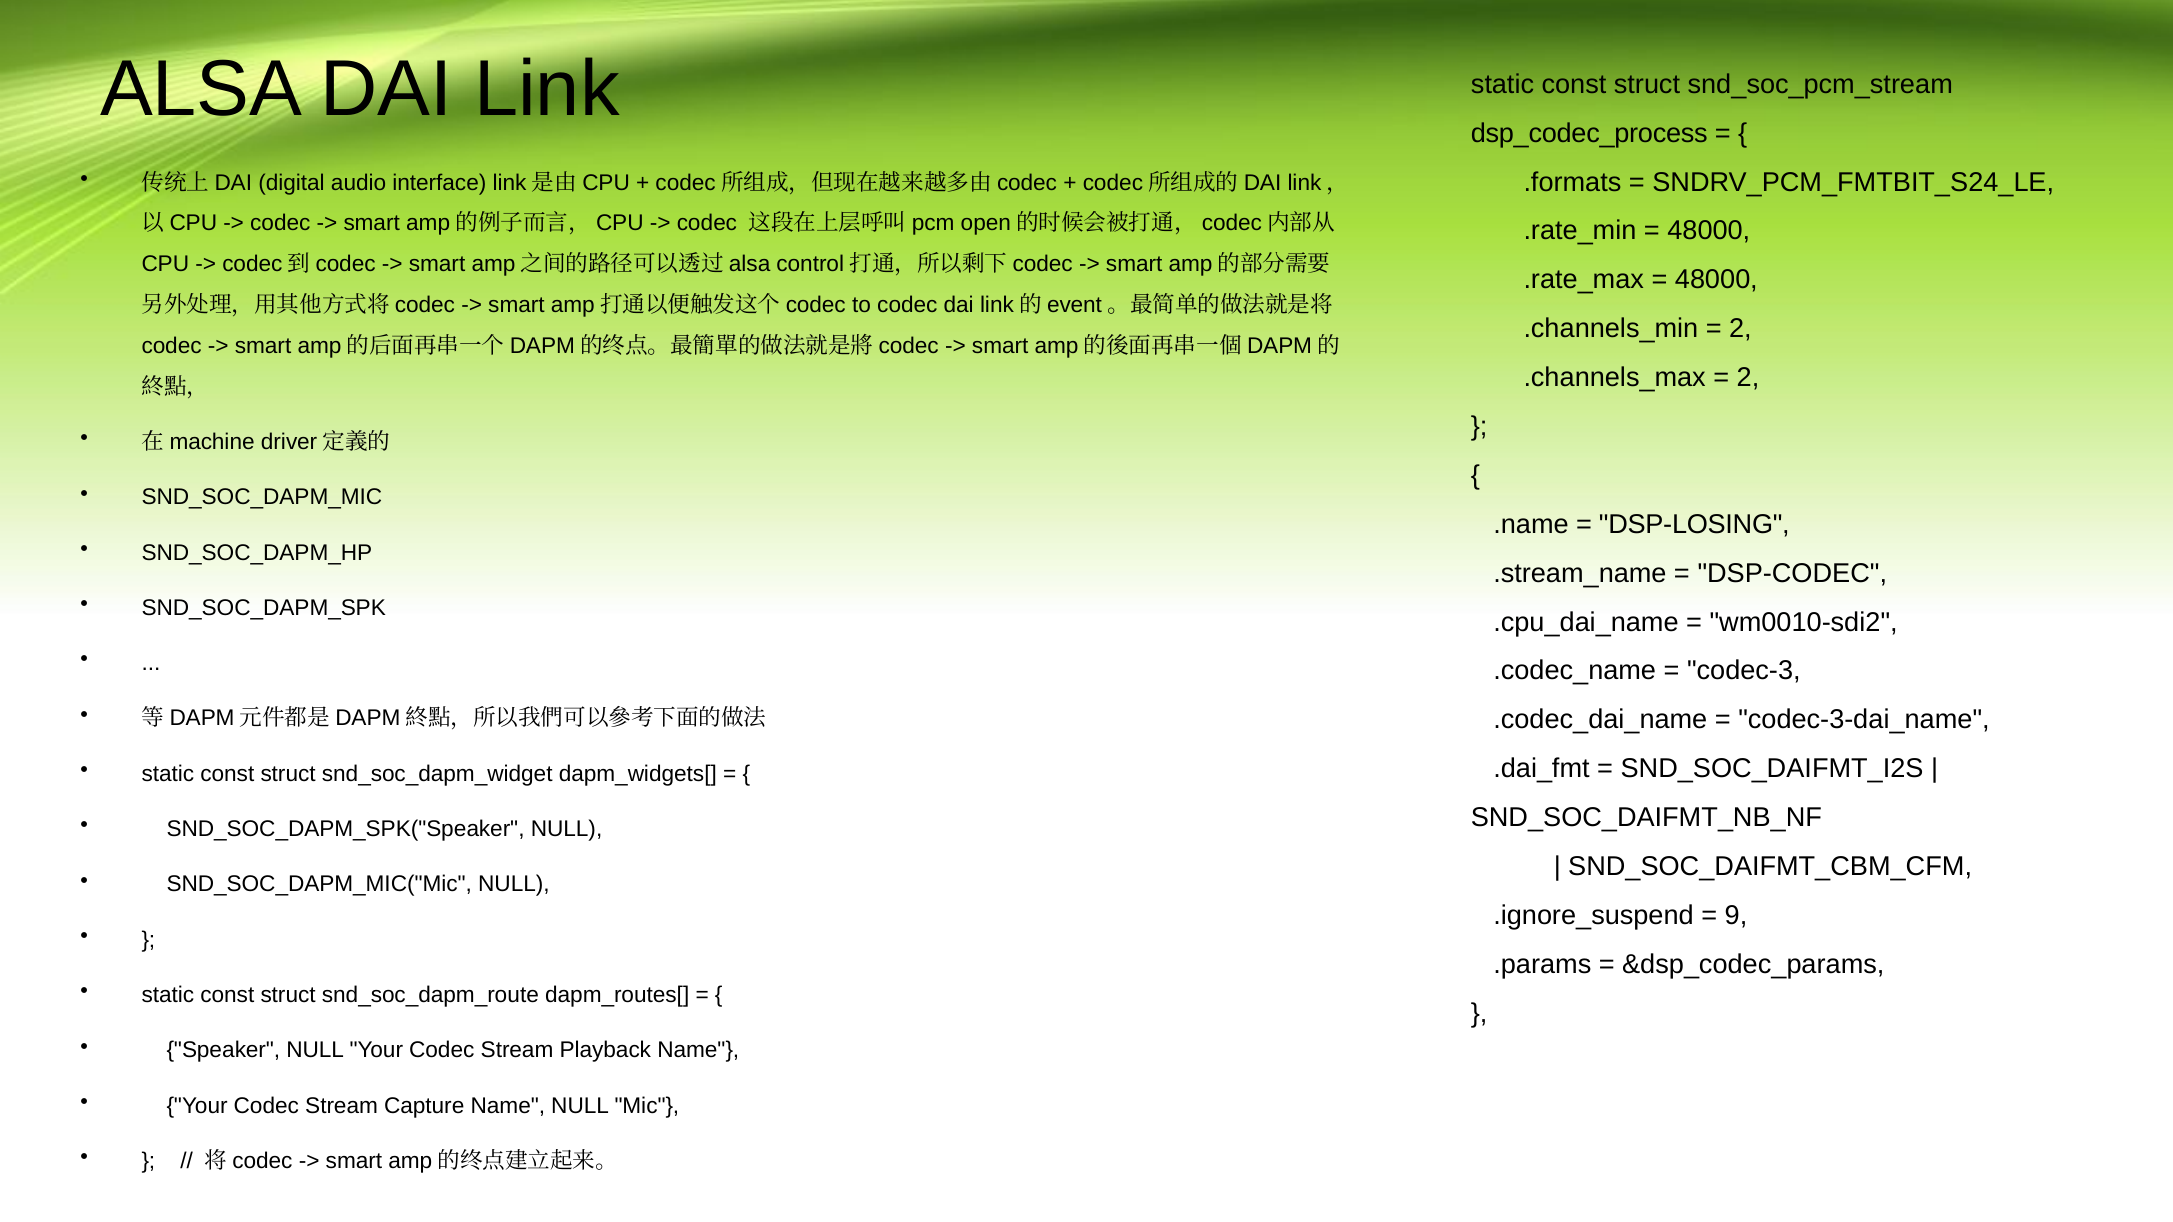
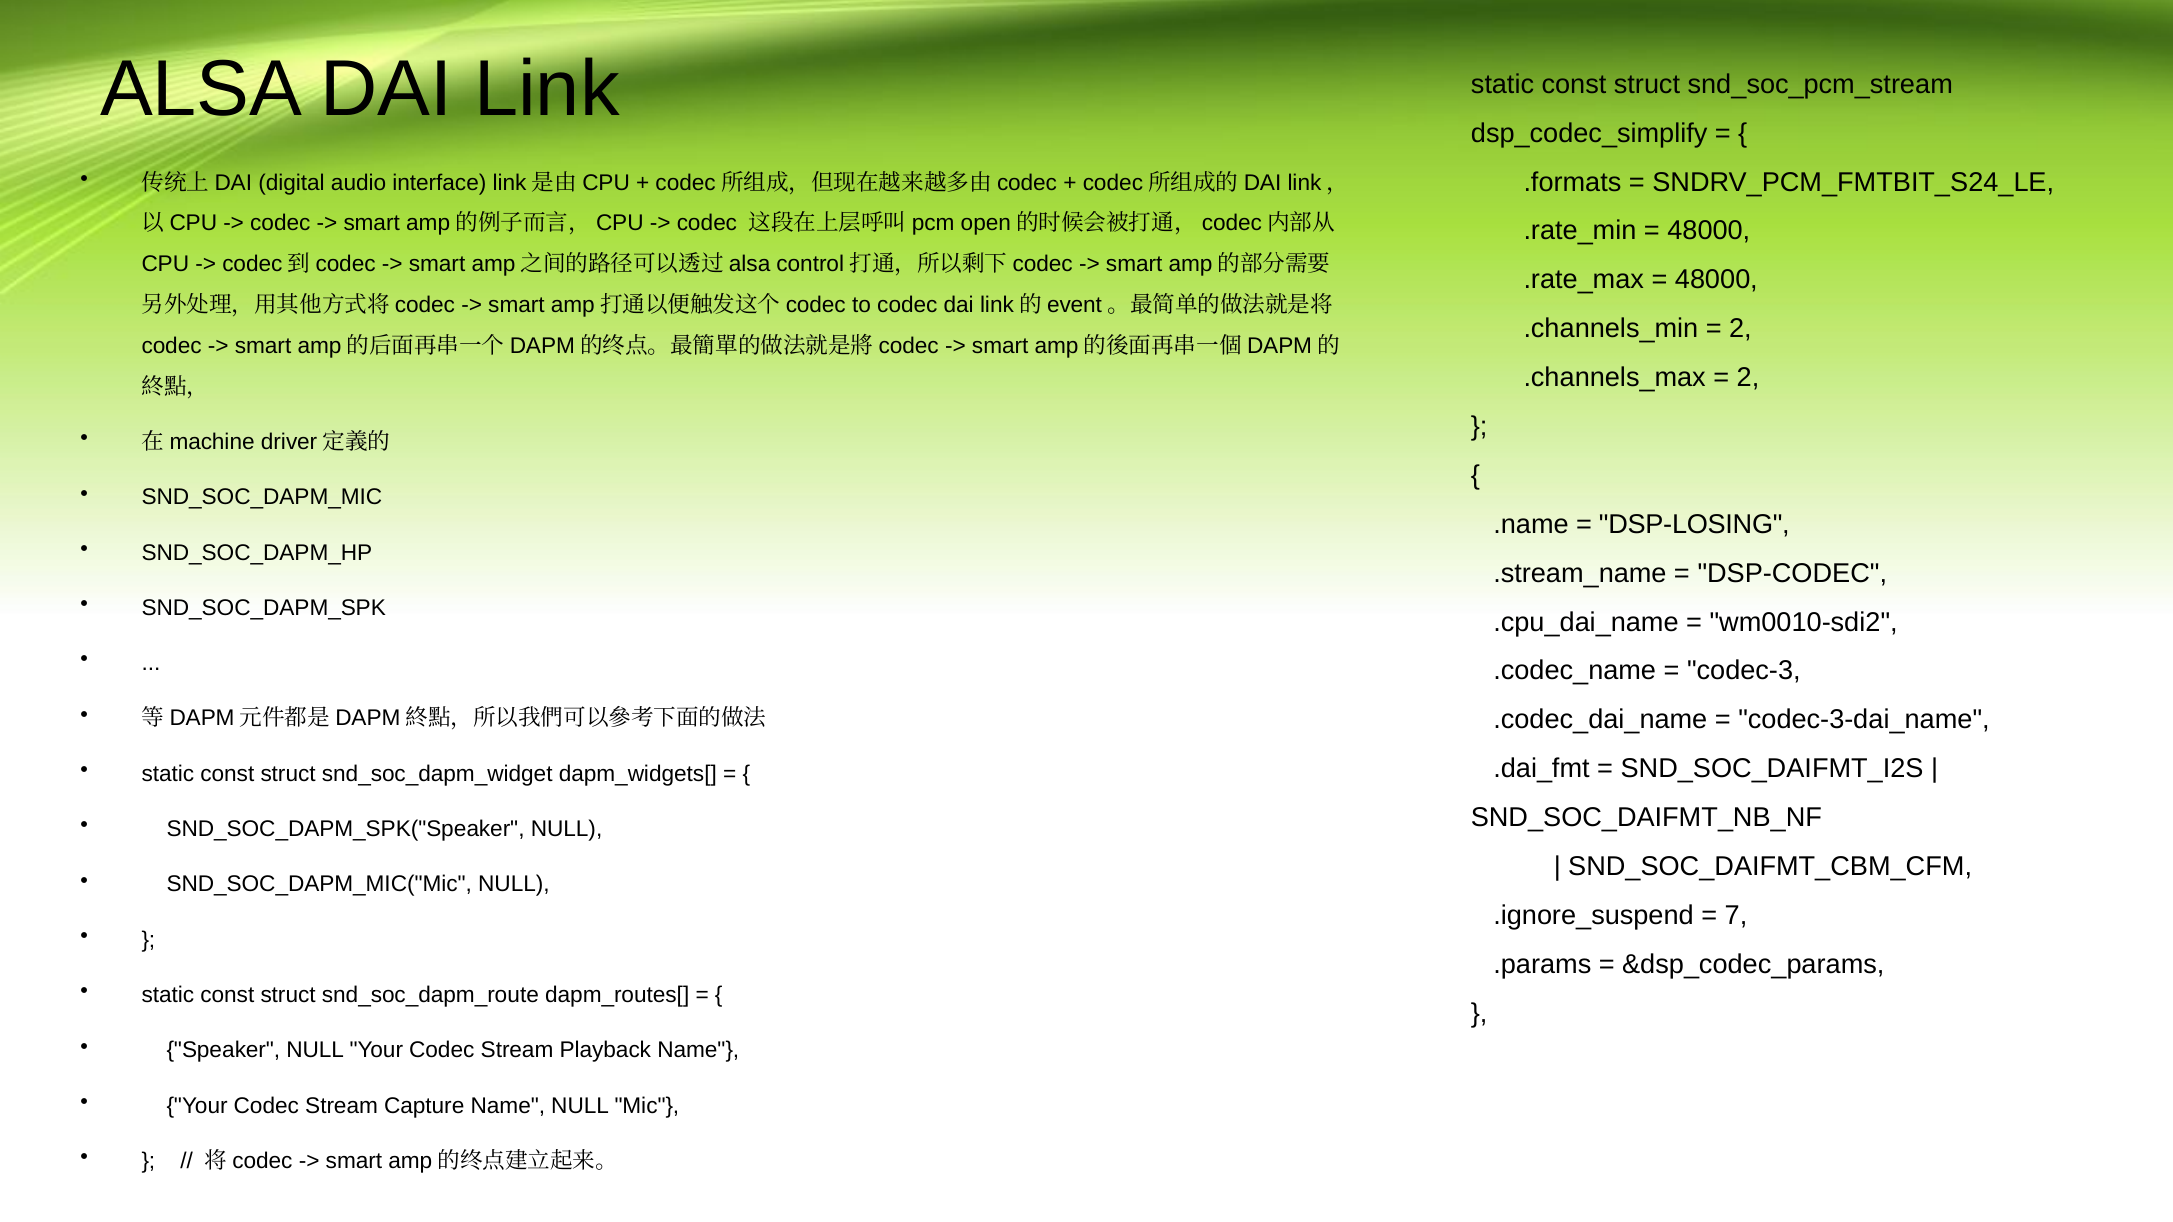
dsp_codec_process: dsp_codec_process -> dsp_codec_simplify
9: 9 -> 7
